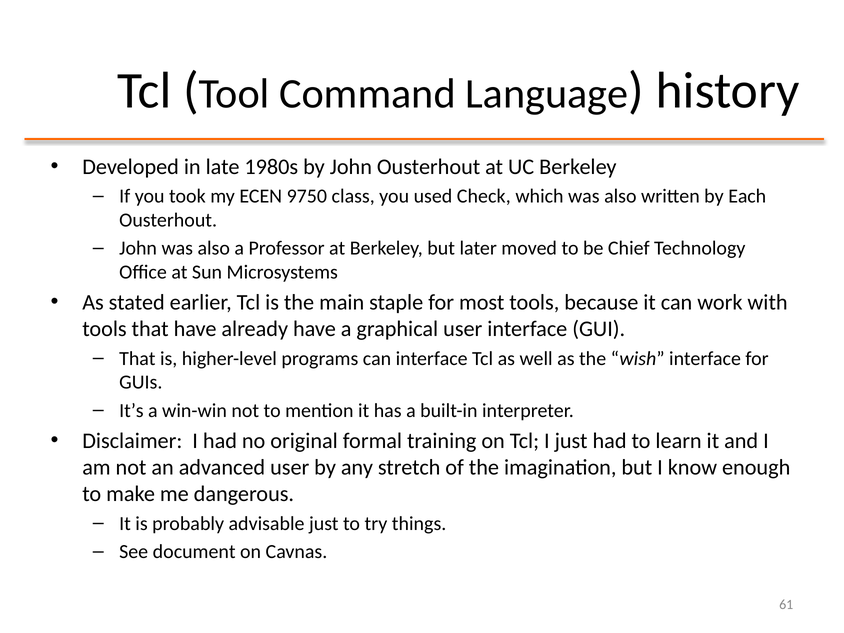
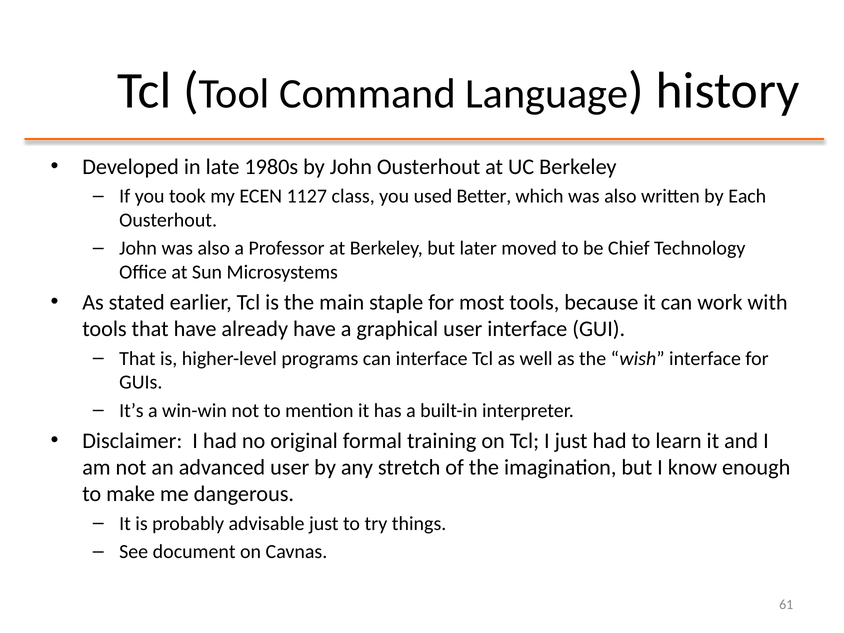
9750: 9750 -> 1127
Check: Check -> Better
